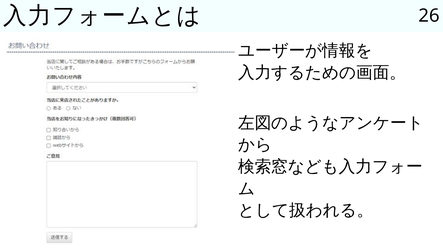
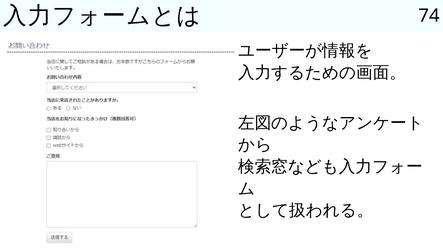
26: 26 -> 74
